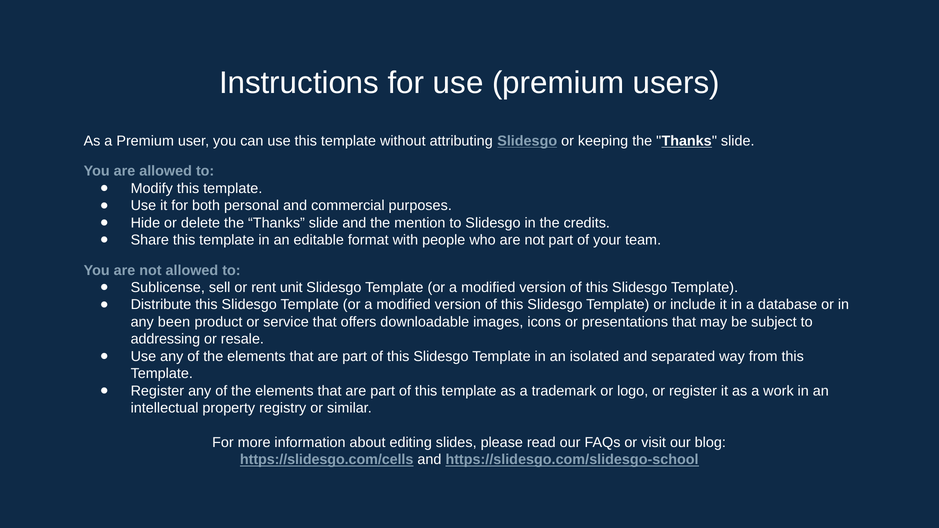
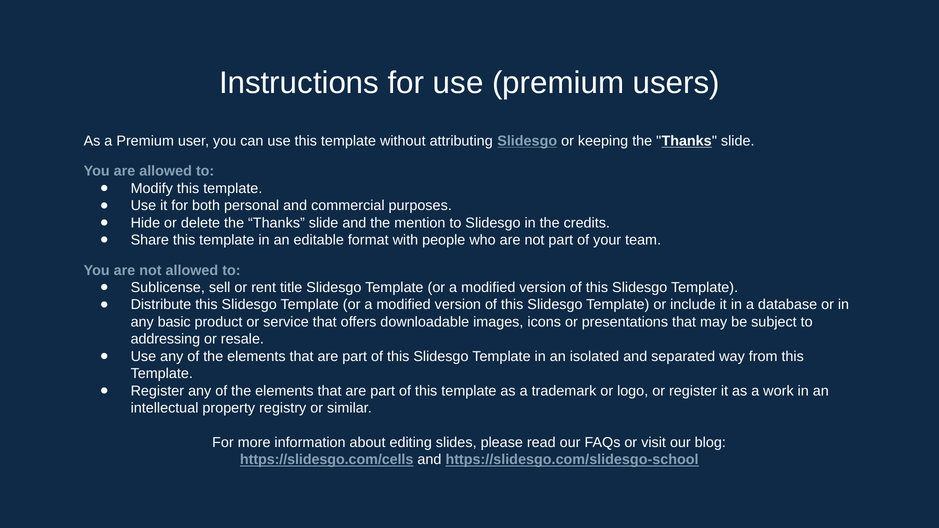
unit: unit -> title
been: been -> basic
